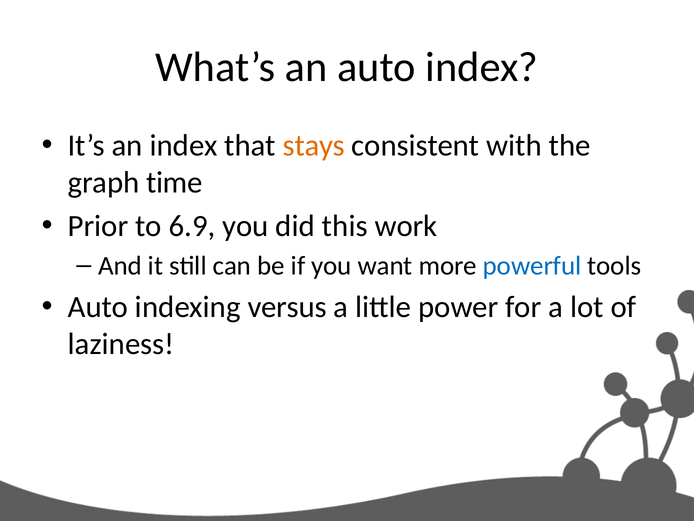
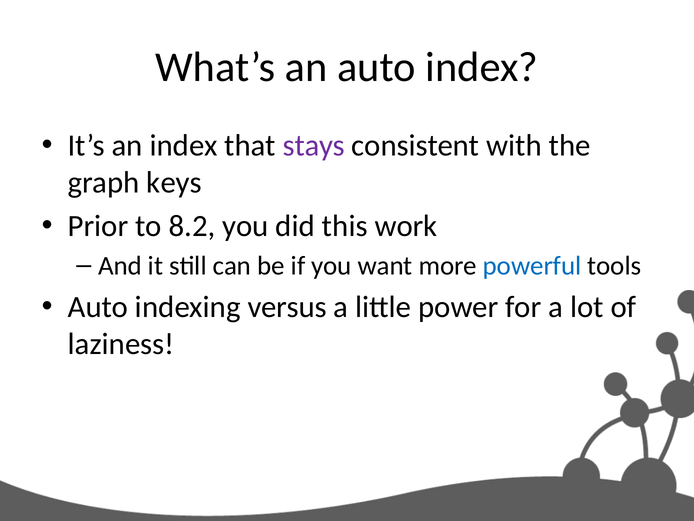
stays colour: orange -> purple
time: time -> keys
6.9: 6.9 -> 8.2
